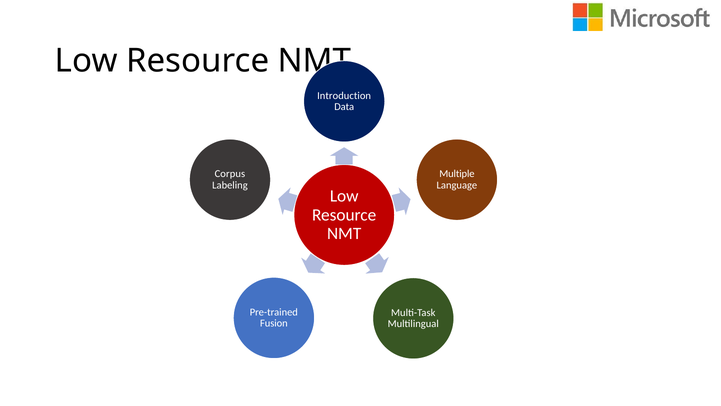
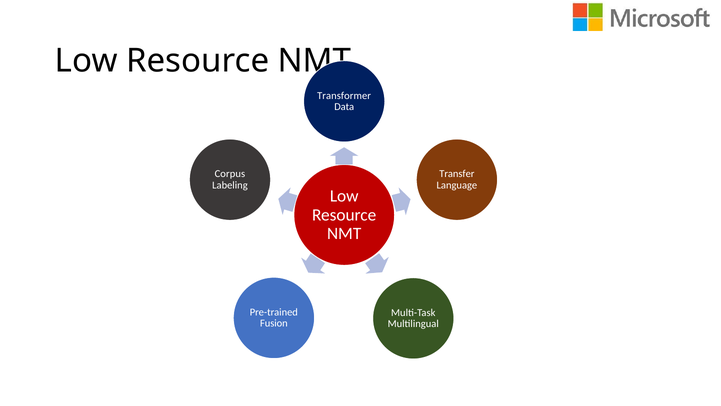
Introduction: Introduction -> Transformer
Multiple: Multiple -> Transfer
